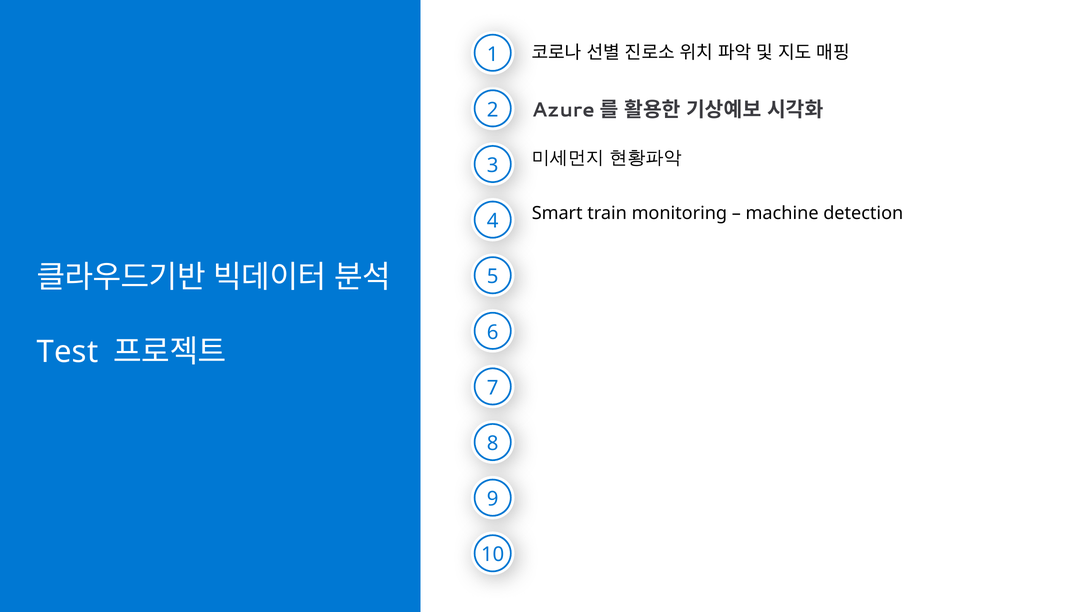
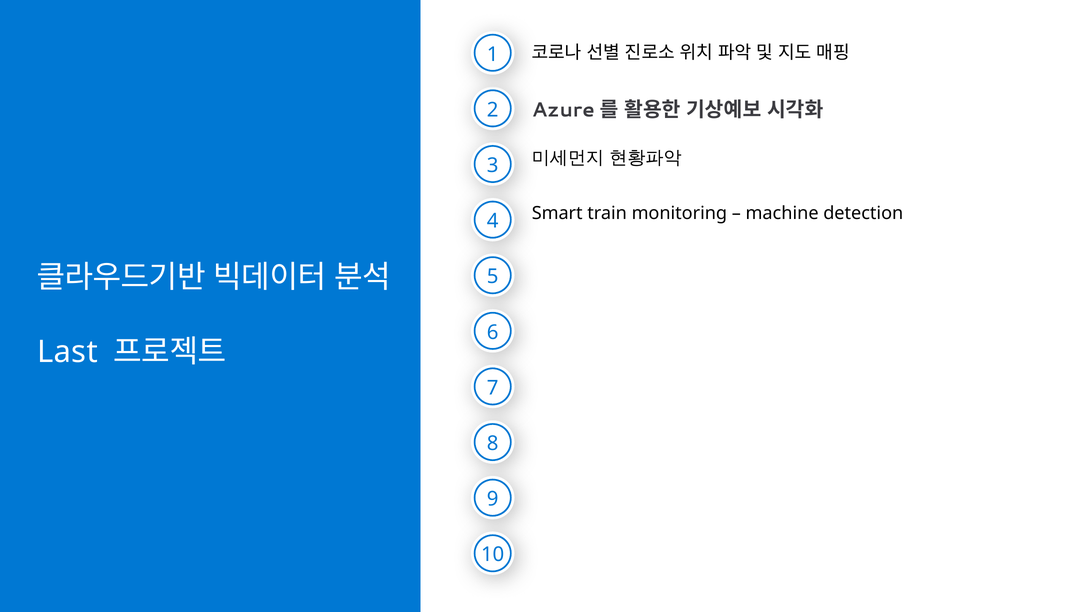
Test: Test -> Last
